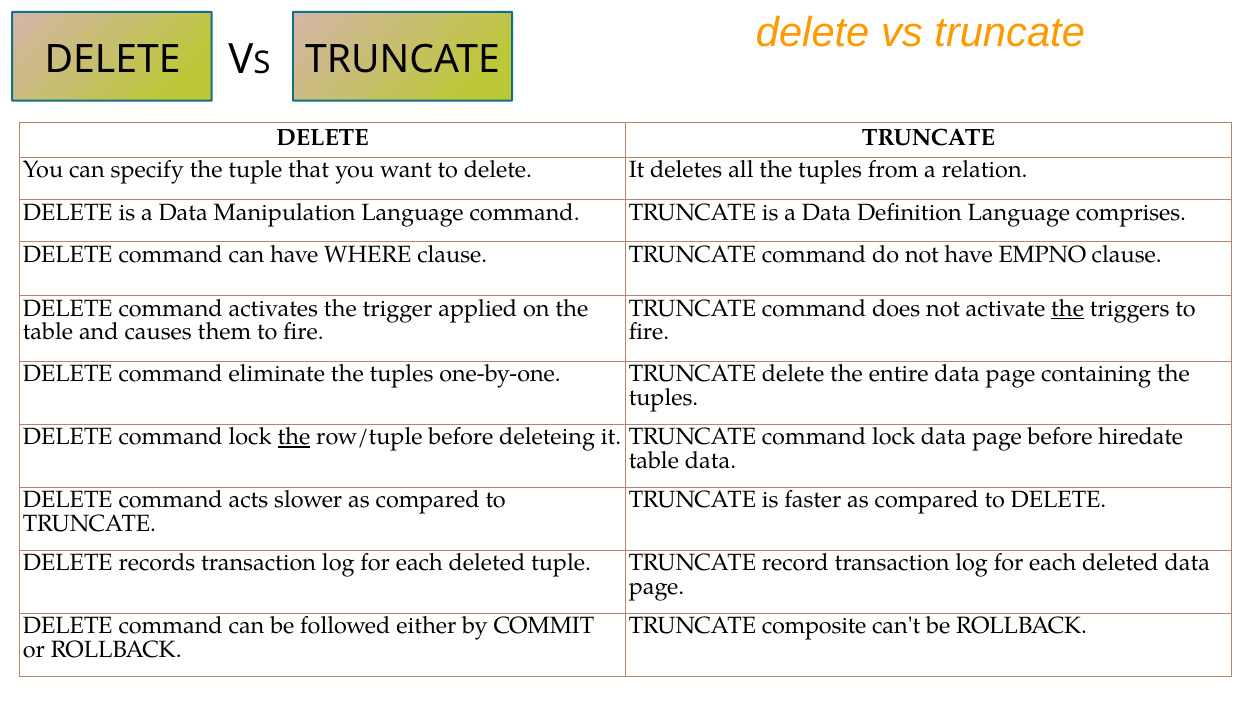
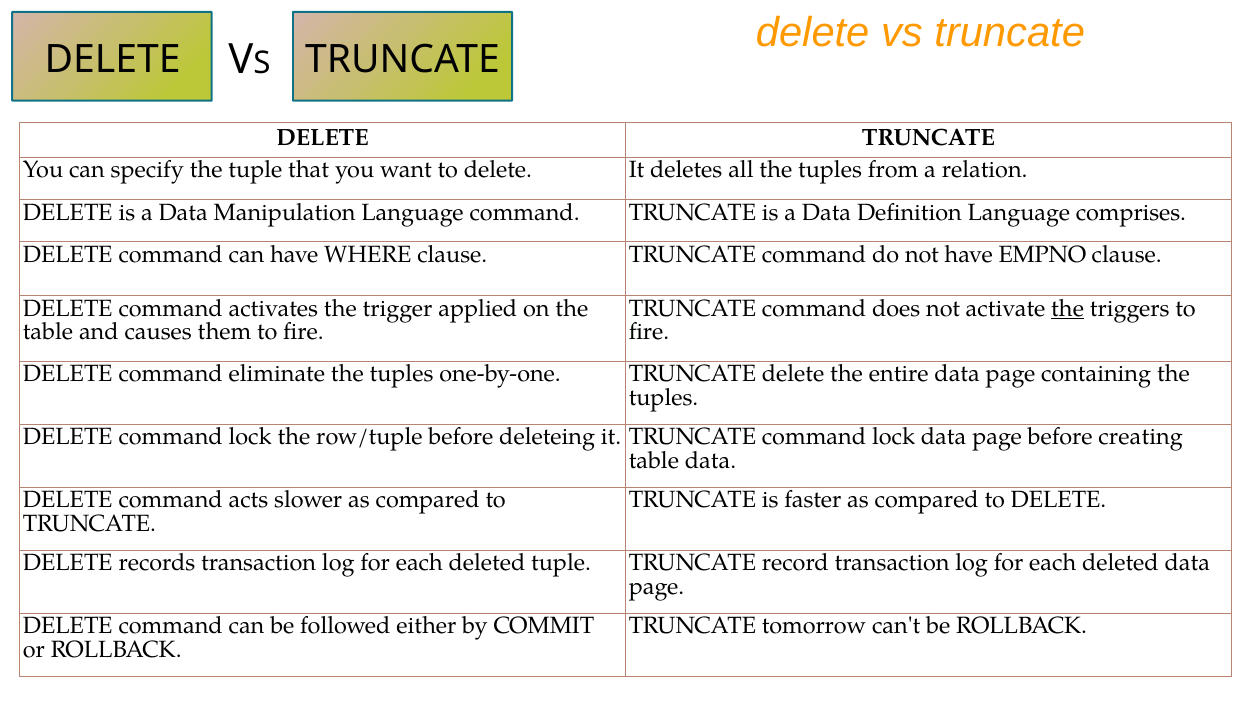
the at (294, 437) underline: present -> none
hiredate: hiredate -> creating
composite: composite -> tomorrow
